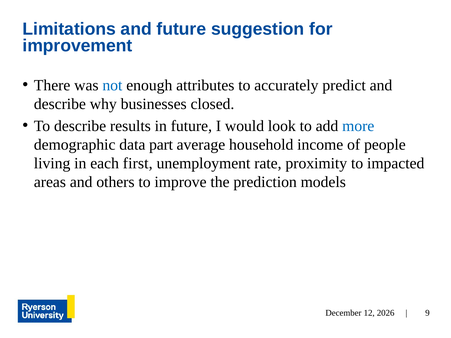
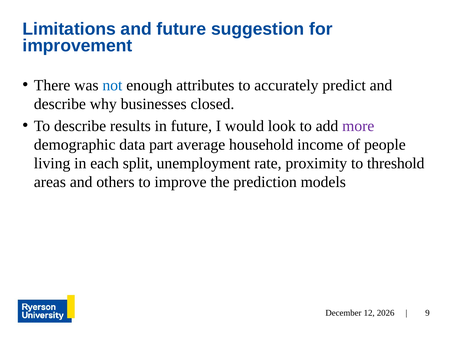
more colour: blue -> purple
first: first -> split
impacted: impacted -> threshold
